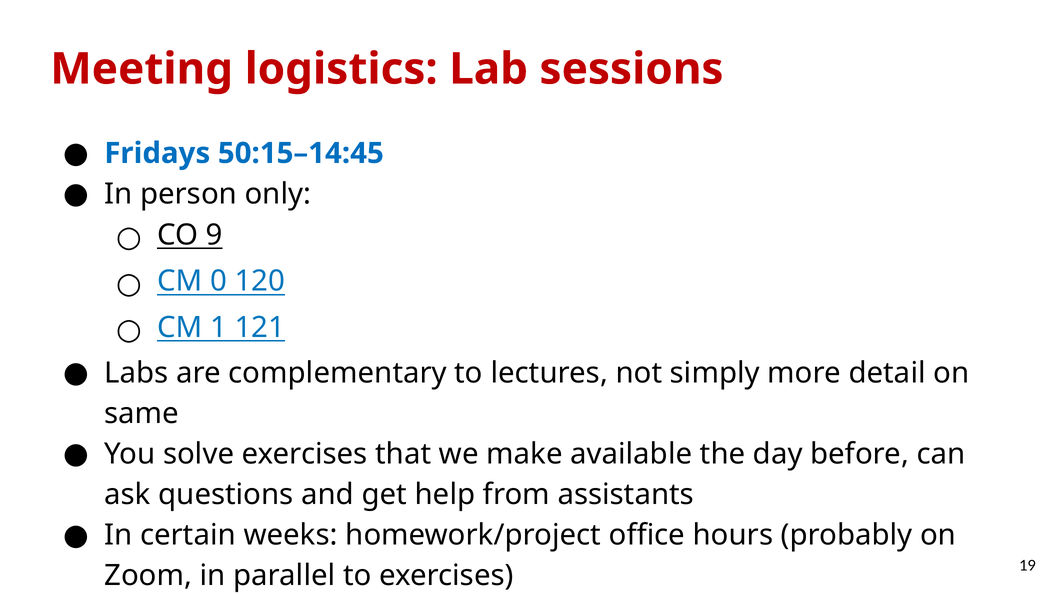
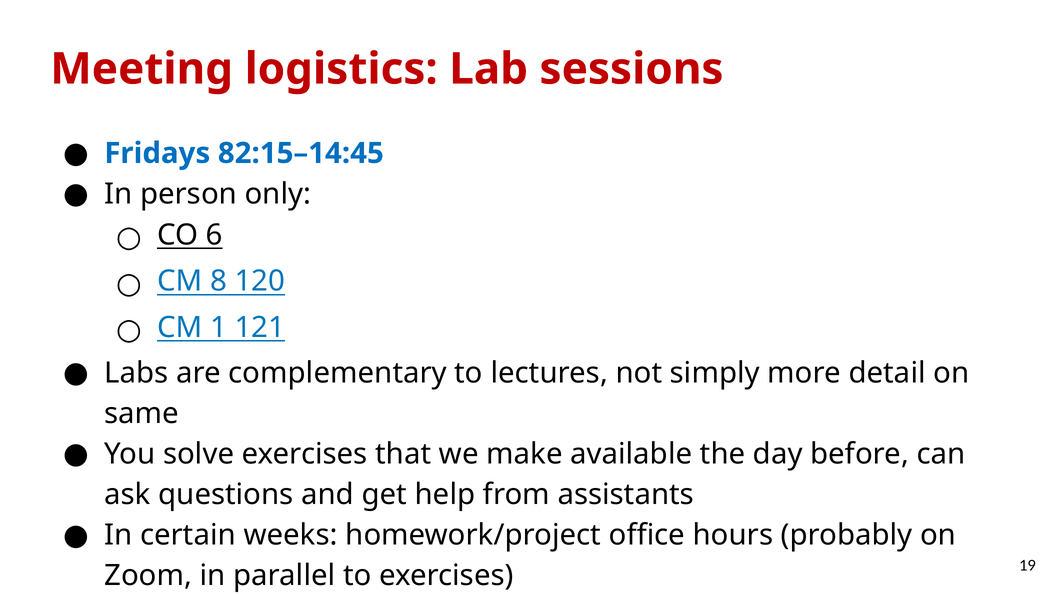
50:15–14:45: 50:15–14:45 -> 82:15–14:45
9: 9 -> 6
0: 0 -> 8
